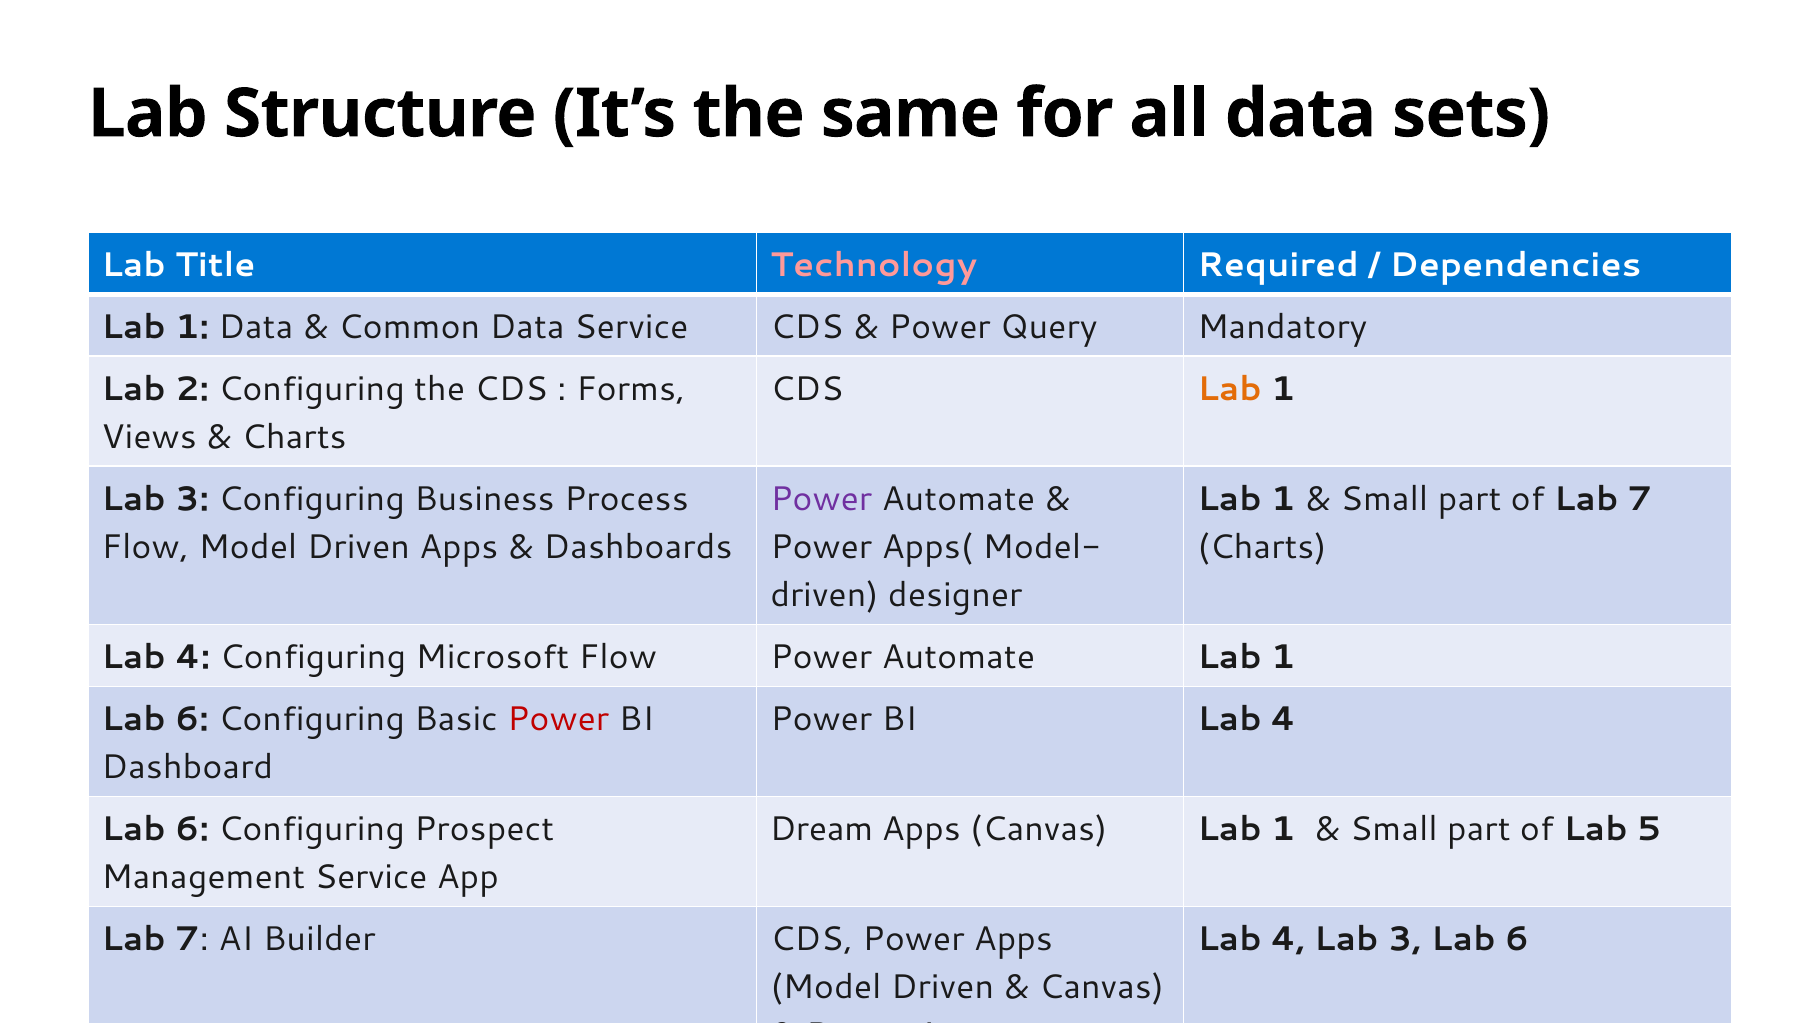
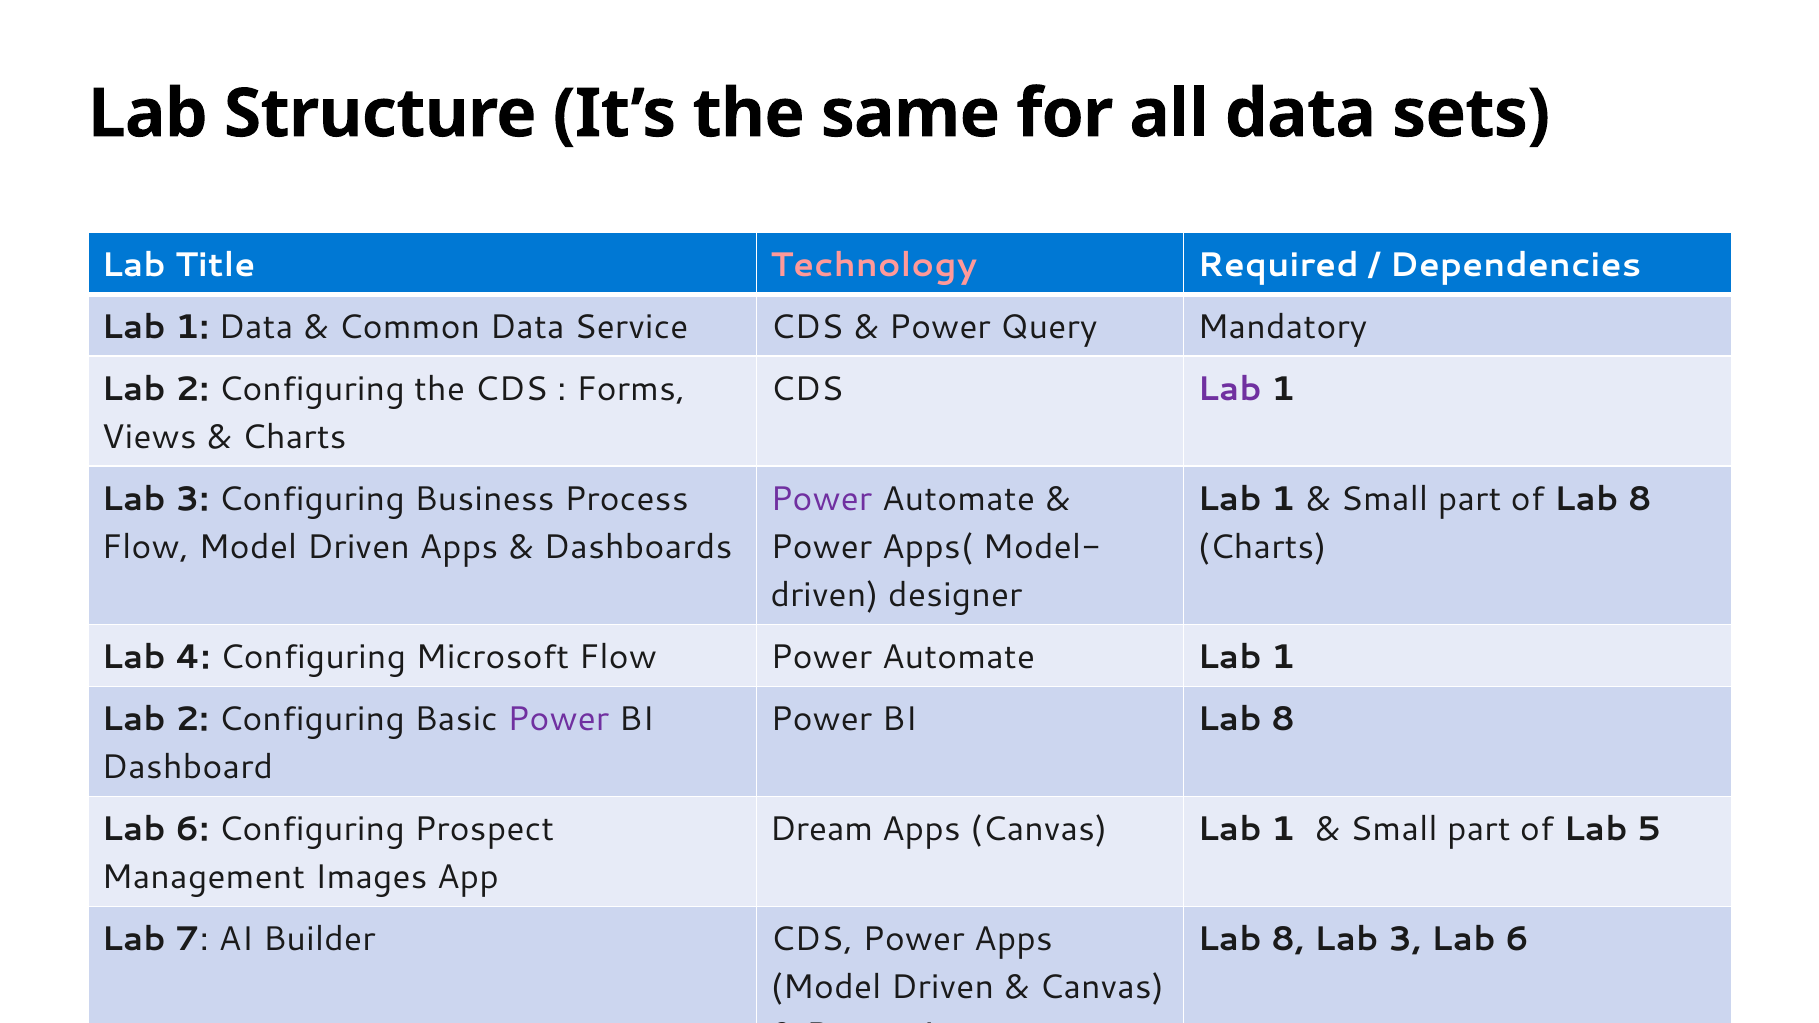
Lab at (1229, 389) colour: orange -> purple
of Lab 7: 7 -> 8
6 at (192, 719): 6 -> 2
Power at (558, 719) colour: red -> purple
BI Lab 4: 4 -> 8
Management Service: Service -> Images
4 at (1288, 939): 4 -> 8
